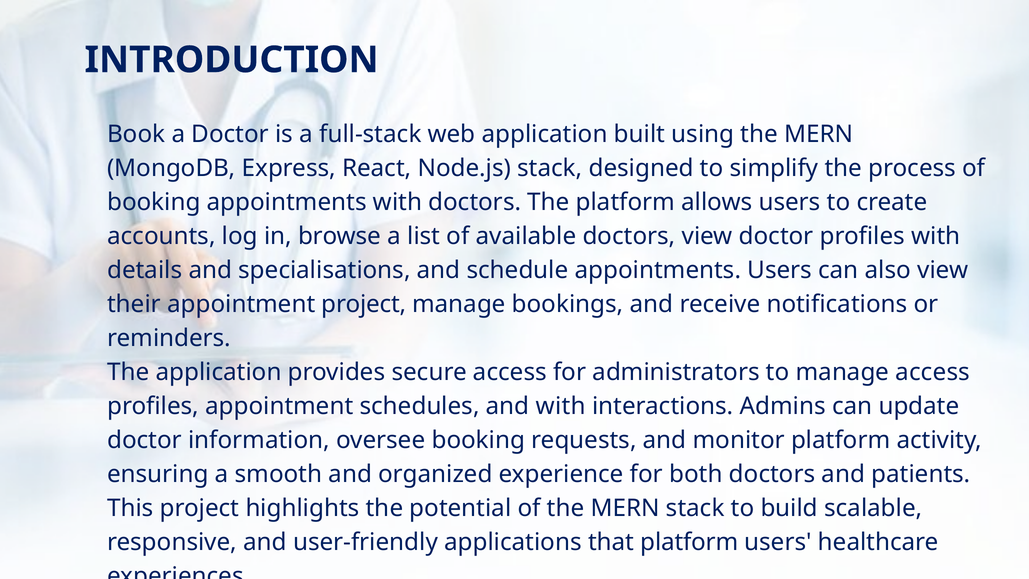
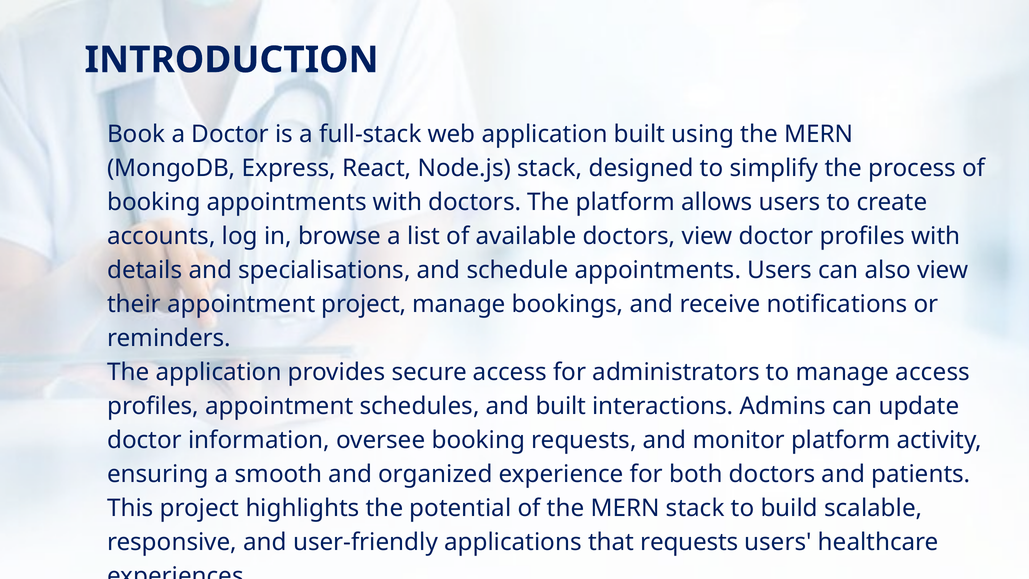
and with: with -> built
that platform: platform -> requests
